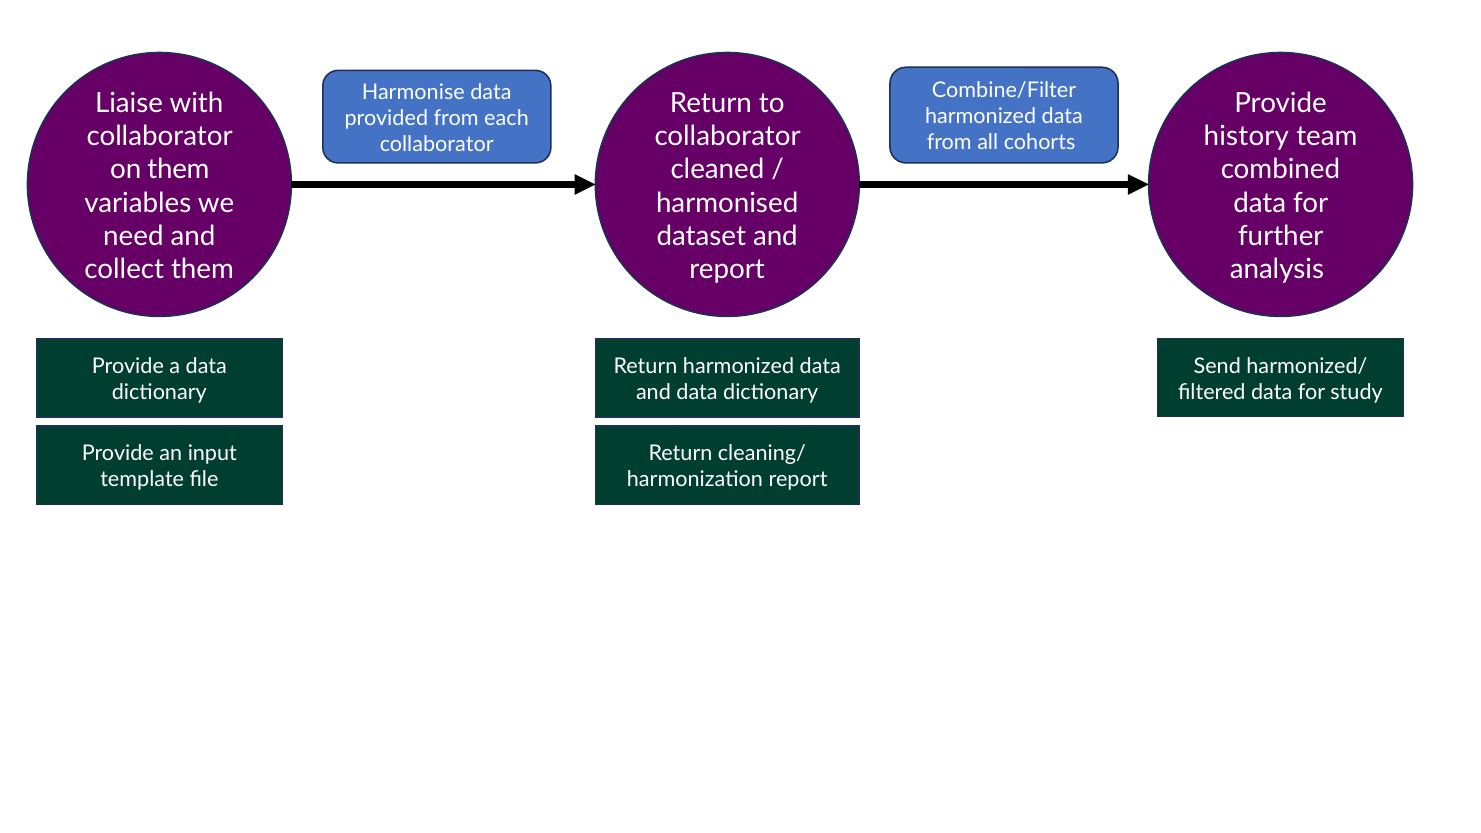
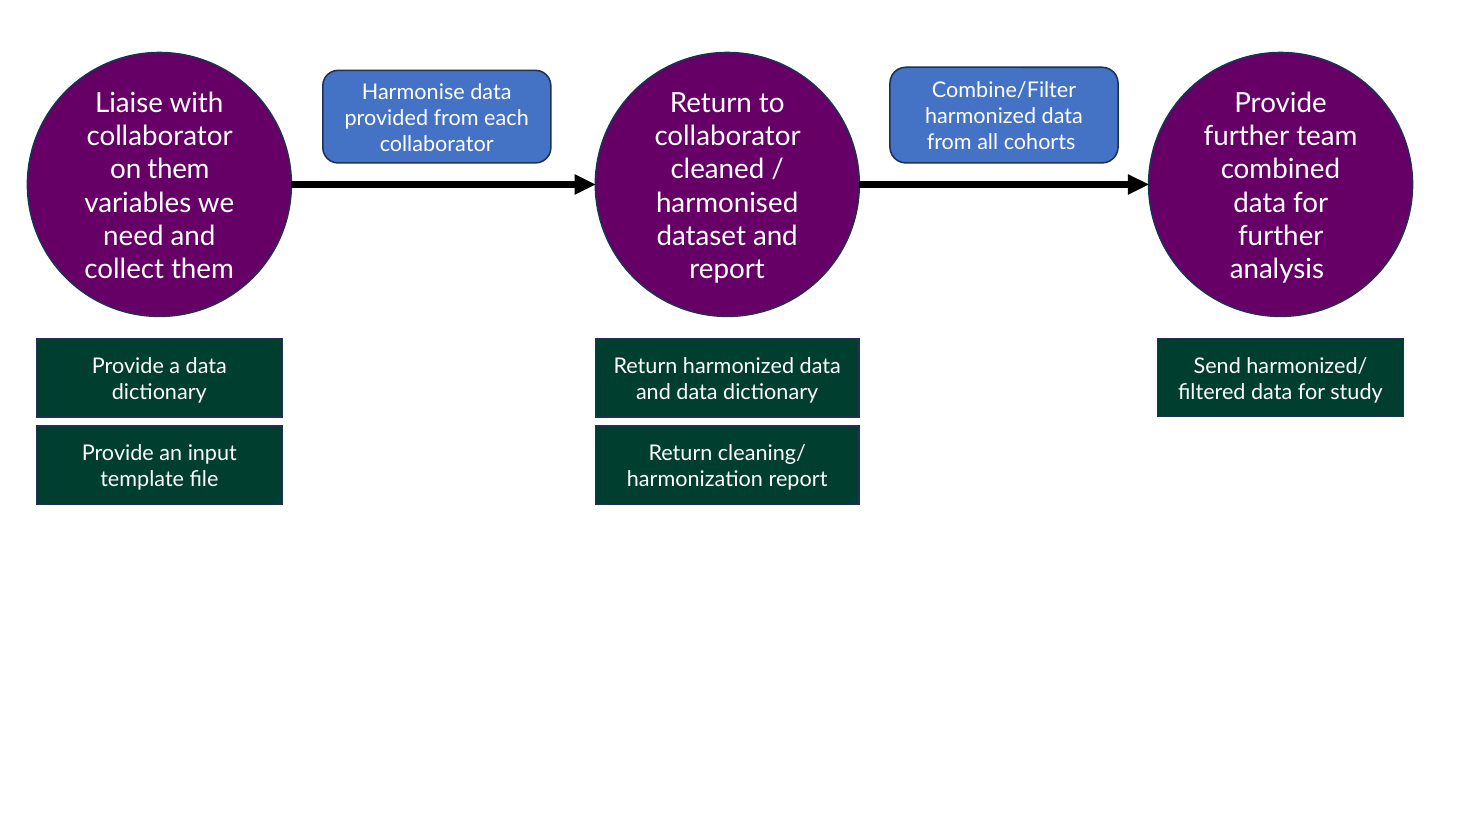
history at (1246, 136): history -> further
